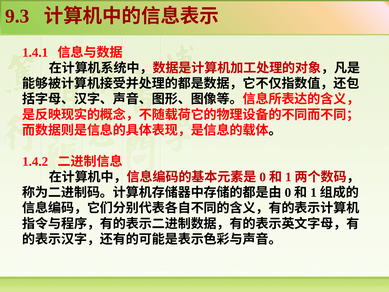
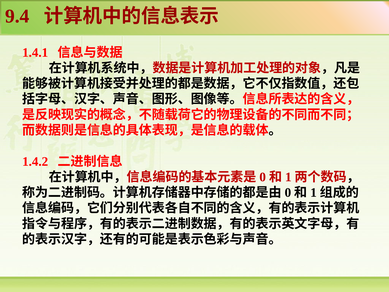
9.3: 9.3 -> 9.4
